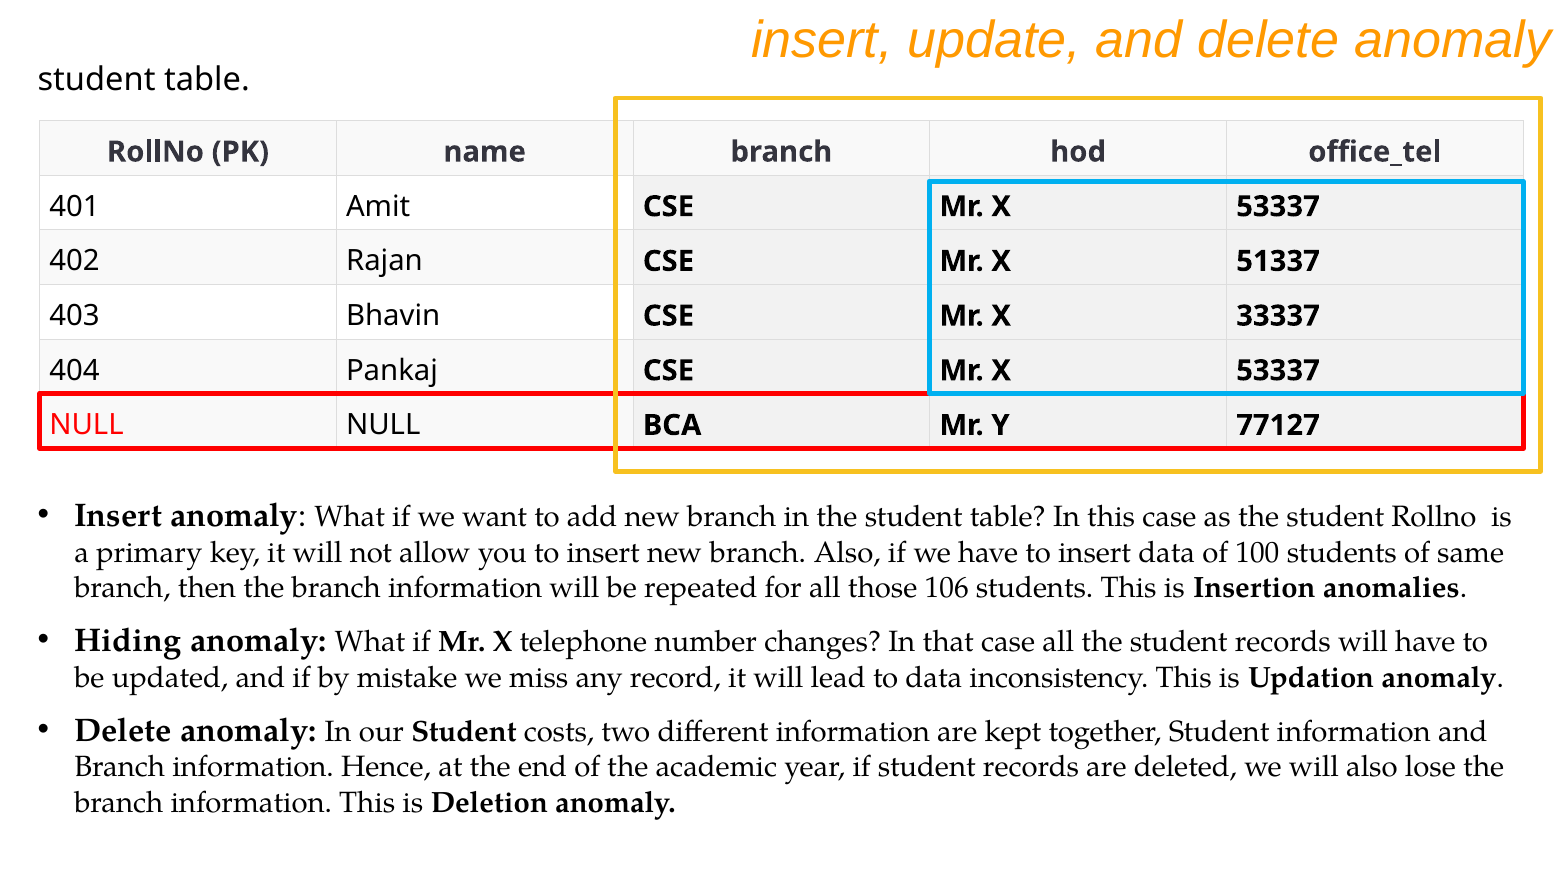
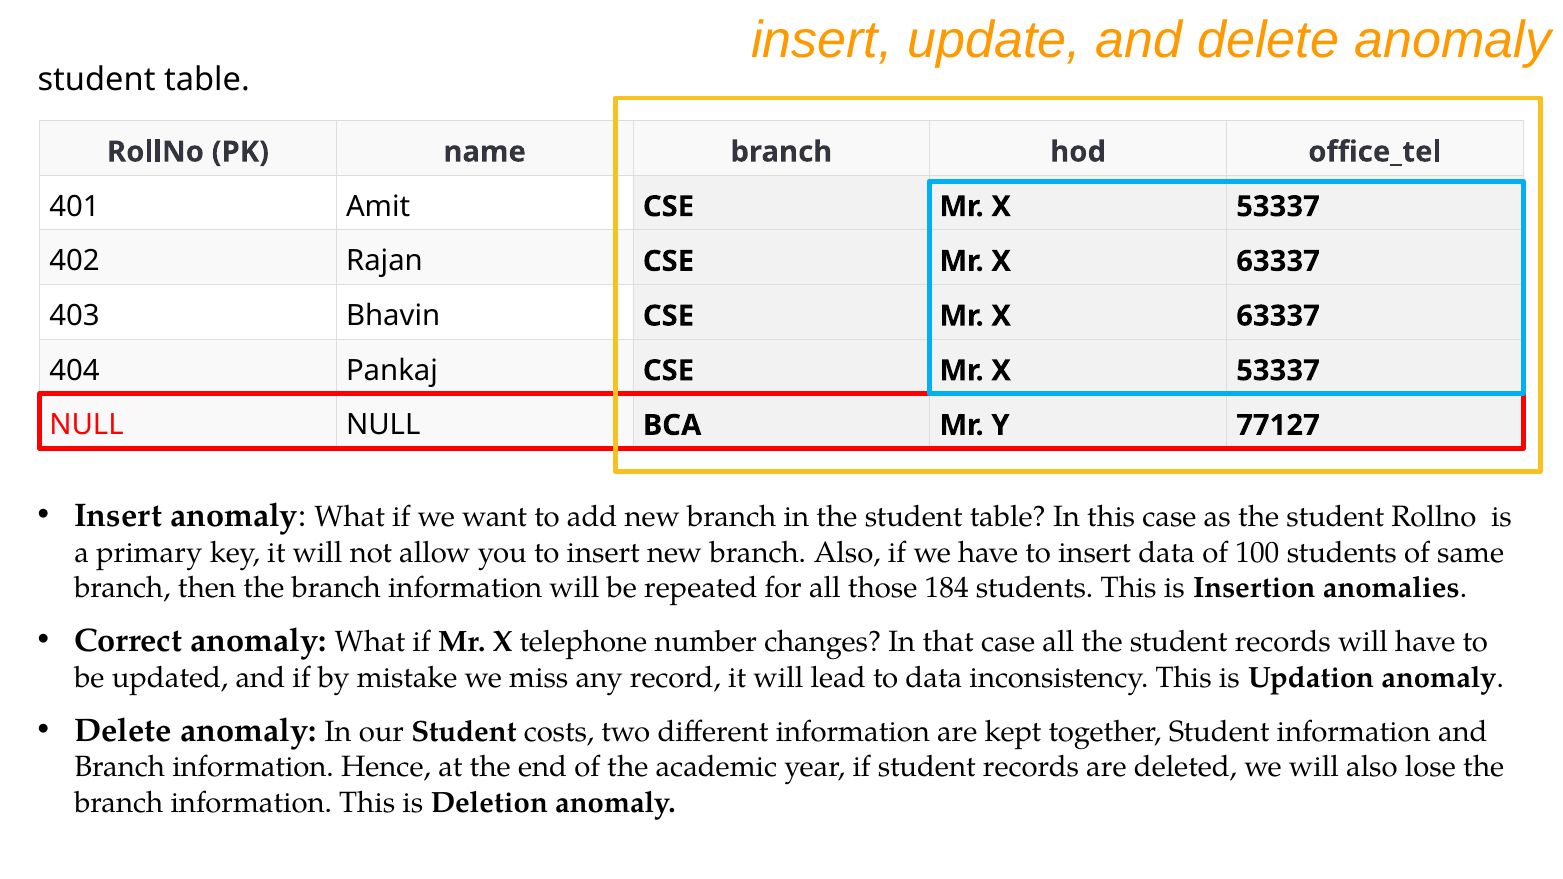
51337 at (1278, 261): 51337 -> 63337
33337 at (1278, 316): 33337 -> 63337
106: 106 -> 184
Hiding: Hiding -> Correct
